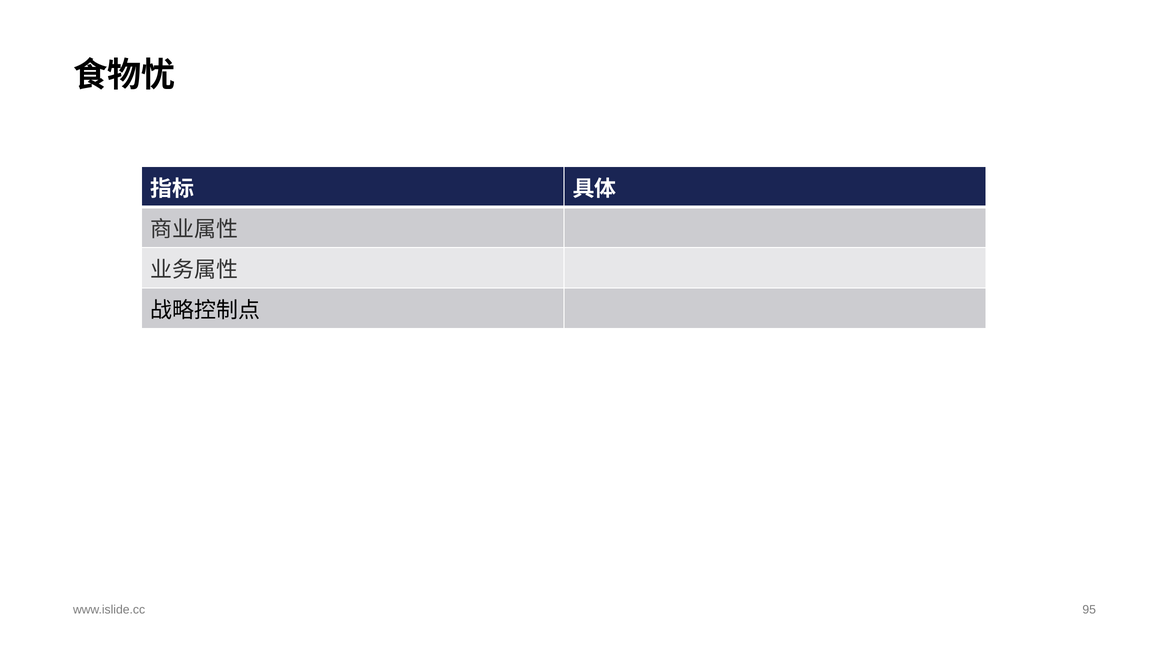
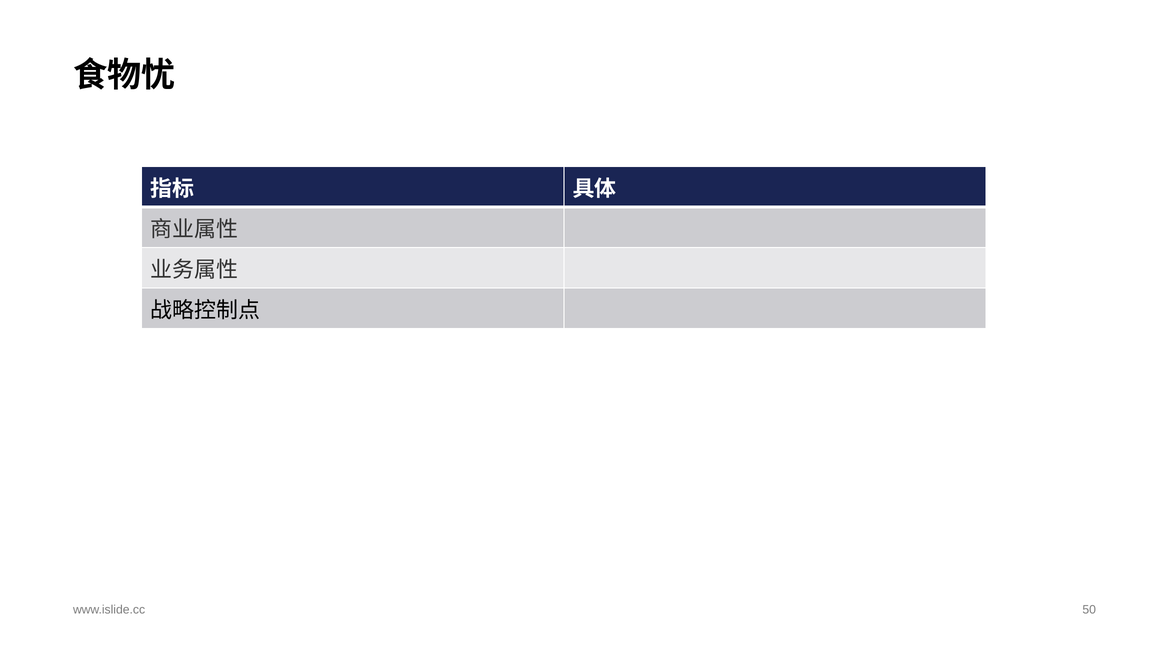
95: 95 -> 50
